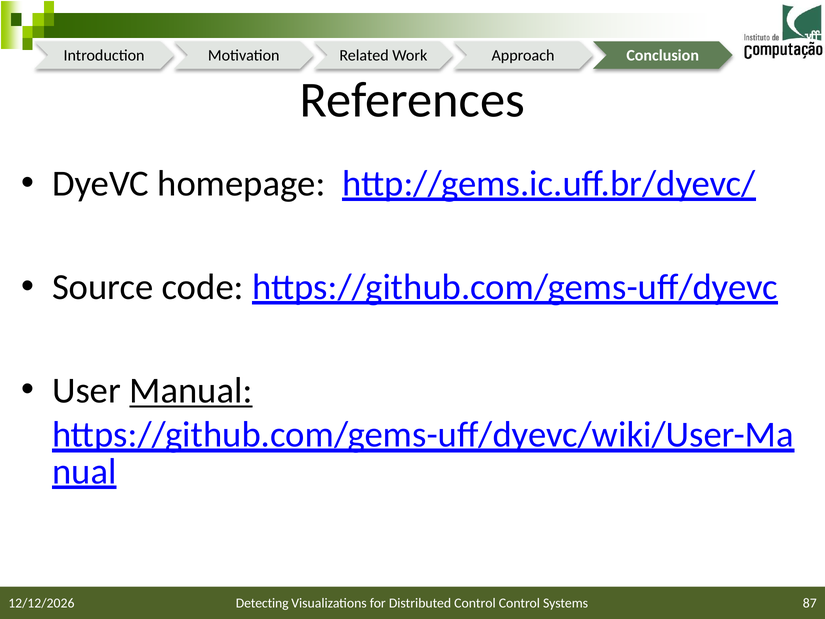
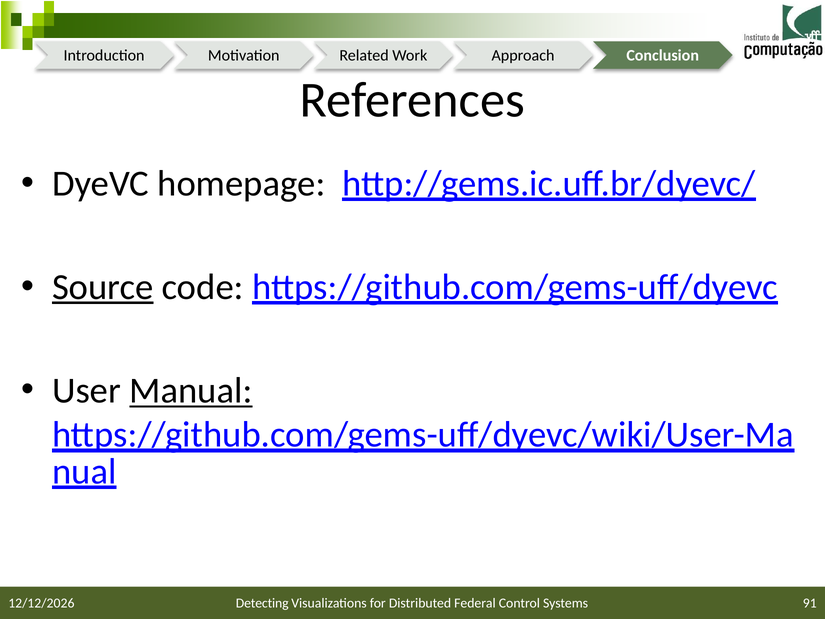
Source underline: none -> present
Distributed Control: Control -> Federal
87: 87 -> 91
